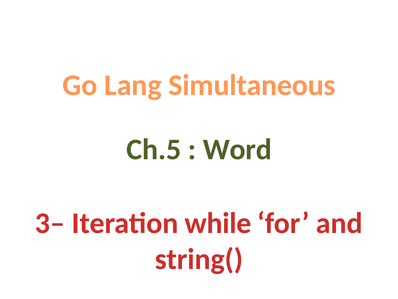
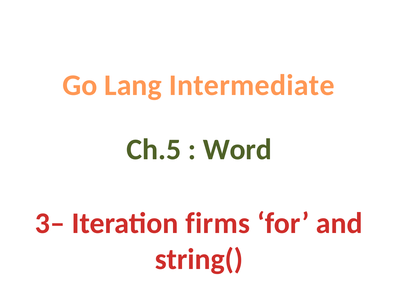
Simultaneous: Simultaneous -> Intermediate
while: while -> firms
